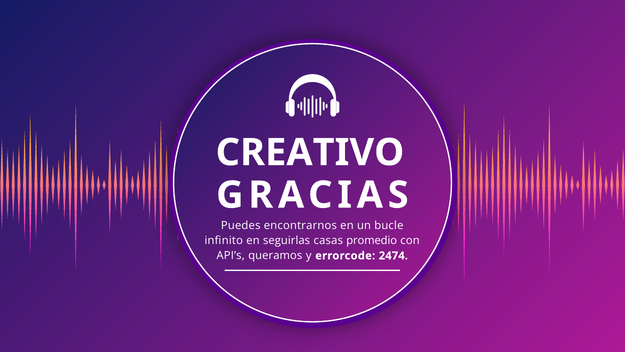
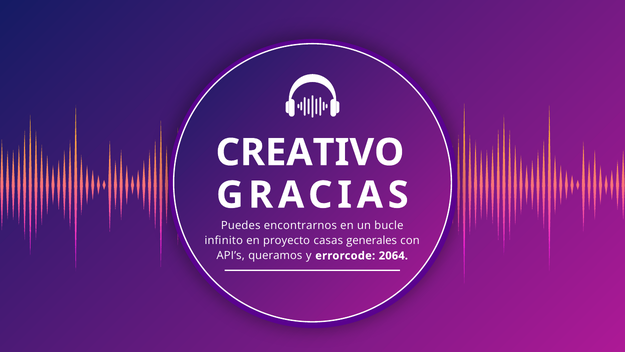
seguirlas: seguirlas -> proyecto
promedio: promedio -> generales
2474: 2474 -> 2064
